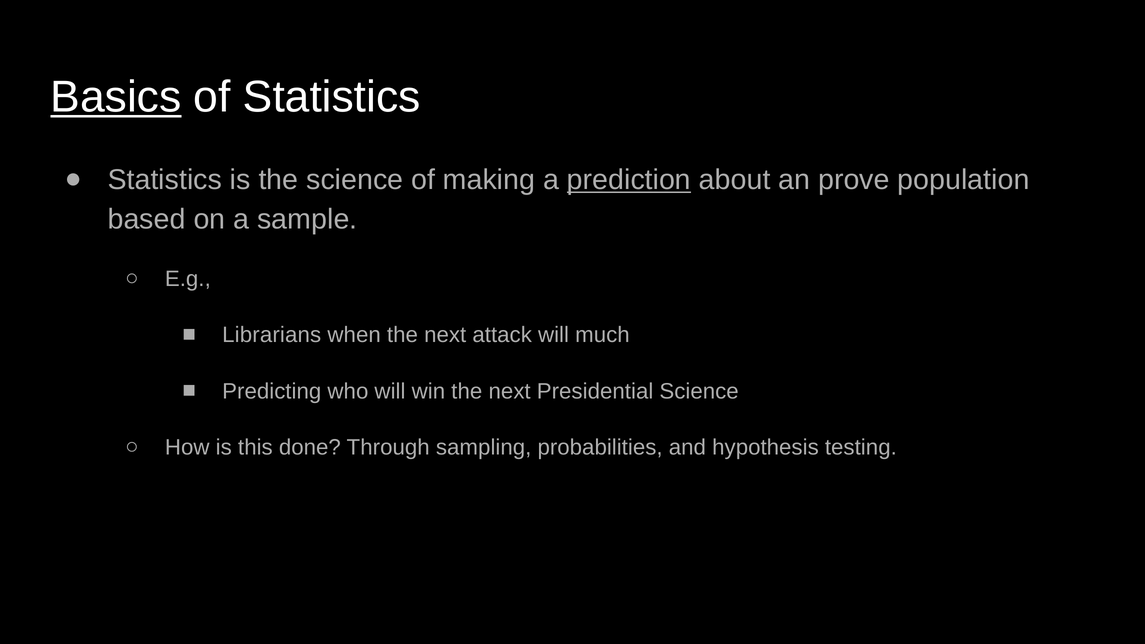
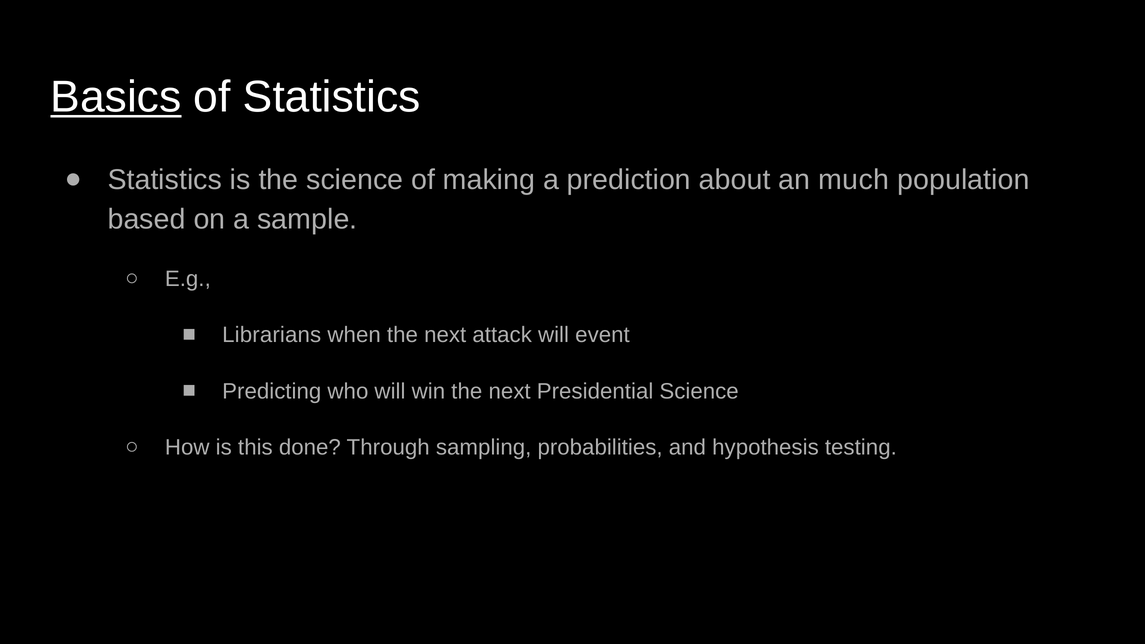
prediction underline: present -> none
prove: prove -> much
much: much -> event
